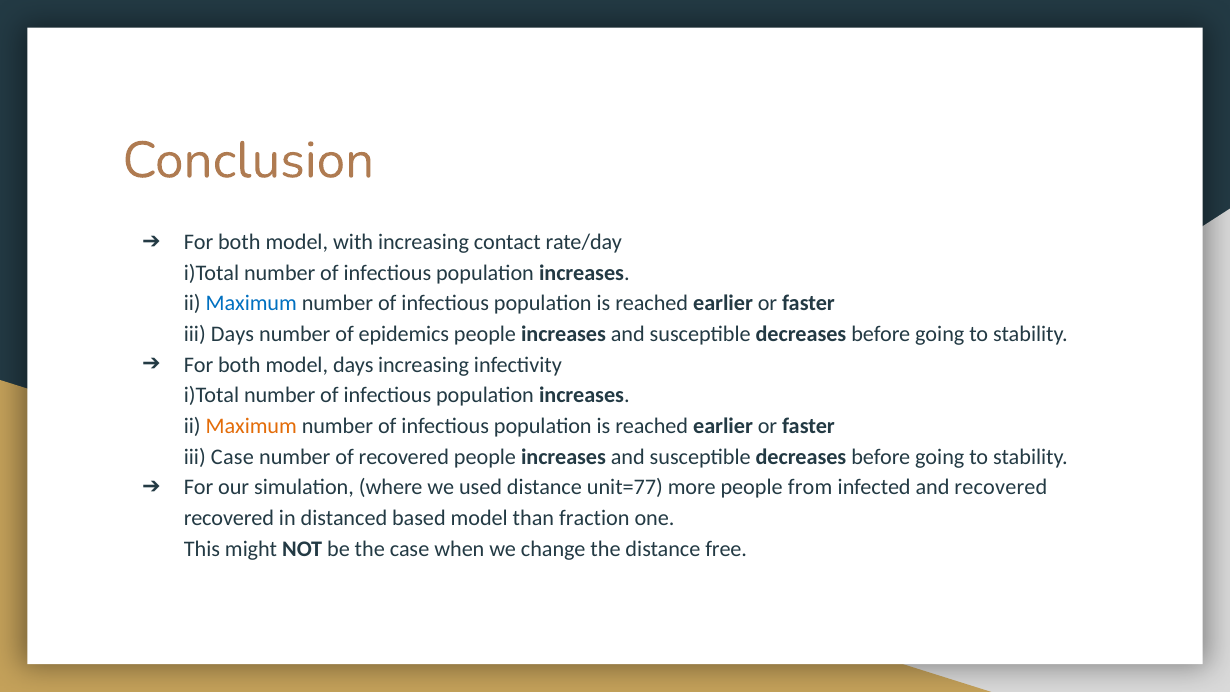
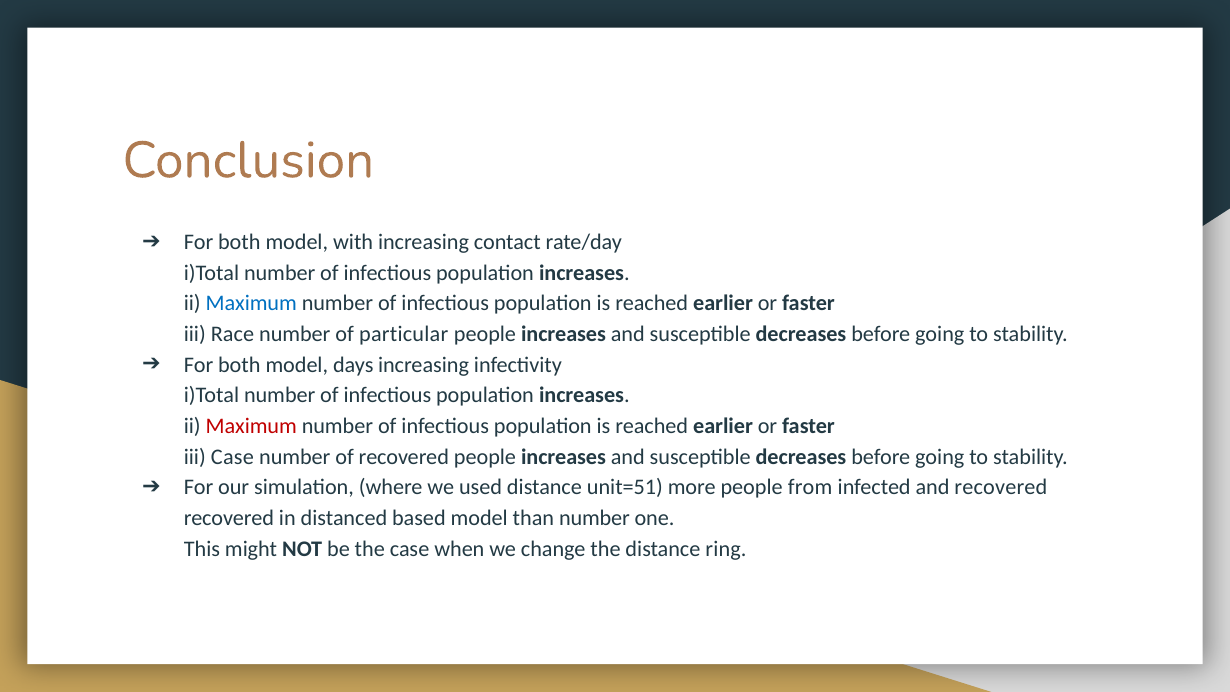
iii Days: Days -> Race
epidemics: epidemics -> particular
Maximum at (251, 426) colour: orange -> red
unit=77: unit=77 -> unit=51
than fraction: fraction -> number
free: free -> ring
